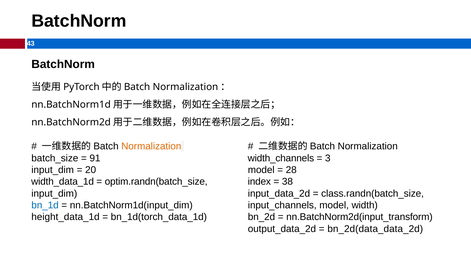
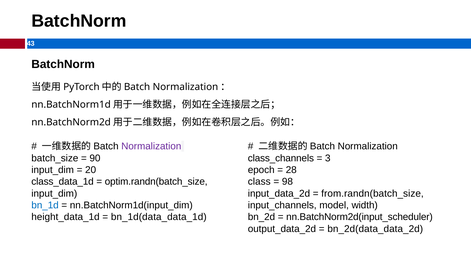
Normalization at (151, 146) colour: orange -> purple
91: 91 -> 90
width_channels: width_channels -> class_channels
model at (261, 170): model -> epoch
width_data_1d: width_data_1d -> class_data_1d
index: index -> class
38: 38 -> 98
class.randn(batch_size: class.randn(batch_size -> from.randn(batch_size
bn_1d(torch_data_1d: bn_1d(torch_data_1d -> bn_1d(data_data_1d
nn.BatchNorm2d(input_transform: nn.BatchNorm2d(input_transform -> nn.BatchNorm2d(input_scheduler
